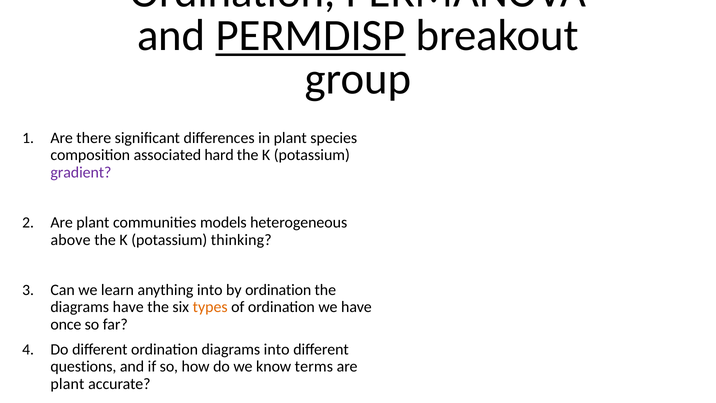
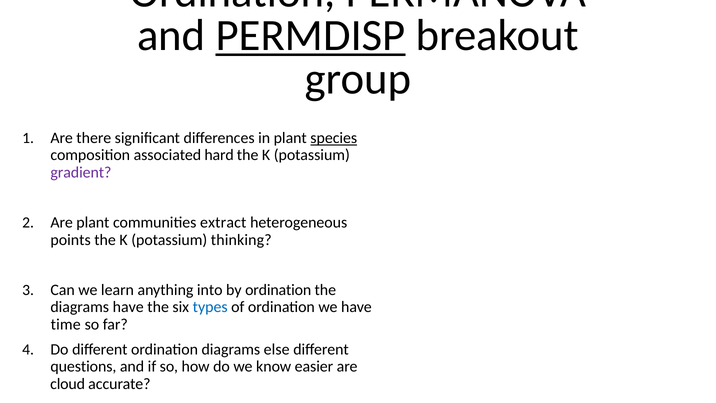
species underline: none -> present
models: models -> extract
above: above -> points
types colour: orange -> blue
once: once -> time
diagrams into: into -> else
terms: terms -> easier
plant at (67, 384): plant -> cloud
